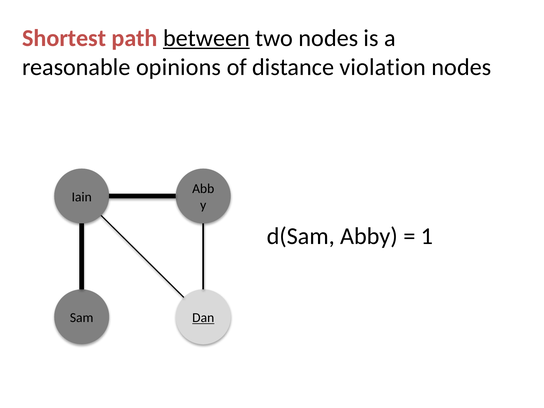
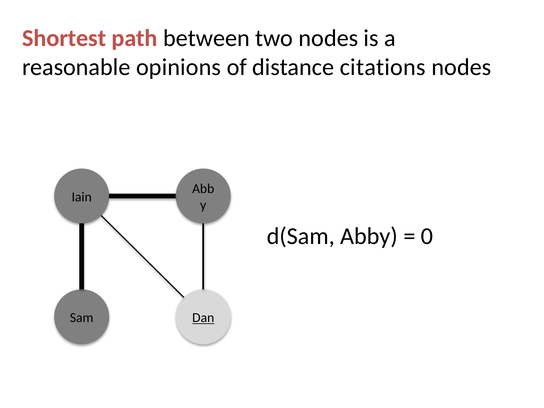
between underline: present -> none
violation: violation -> citations
1: 1 -> 0
